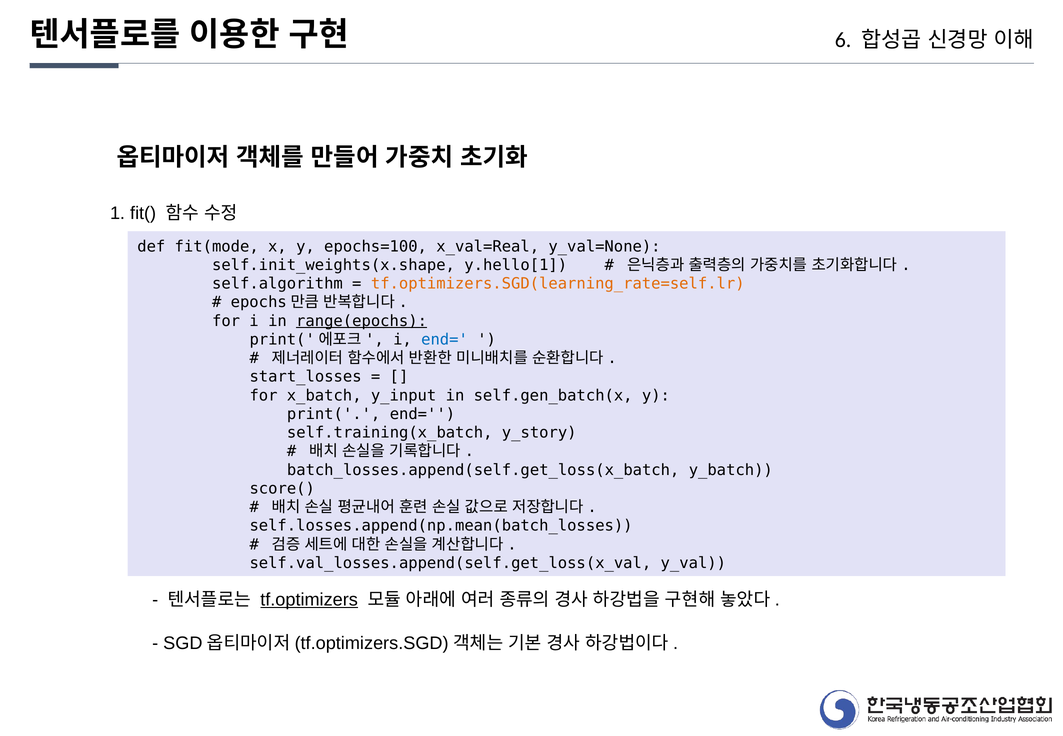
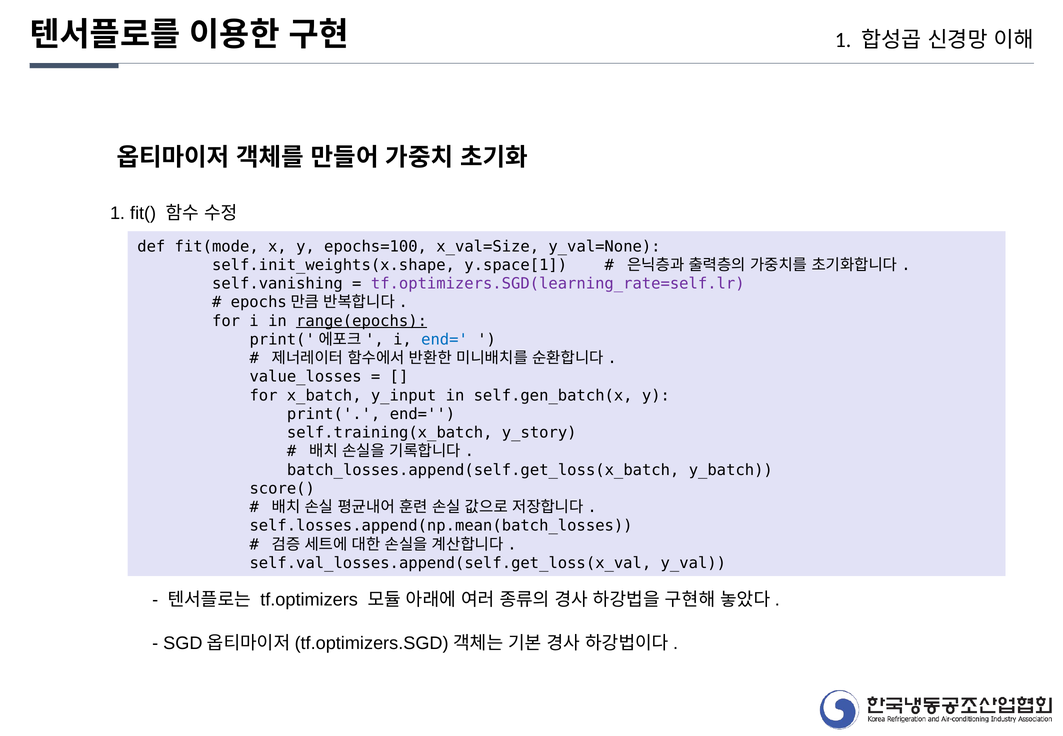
6 at (843, 40): 6 -> 1
x_val=Real: x_val=Real -> x_val=Size
y.hello[1: y.hello[1 -> y.space[1
self.algorithm: self.algorithm -> self.vanishing
tf.optimizers.SGD(learning_rate=self.lr colour: orange -> purple
start_losses: start_losses -> value_losses
tf.optimizers underline: present -> none
